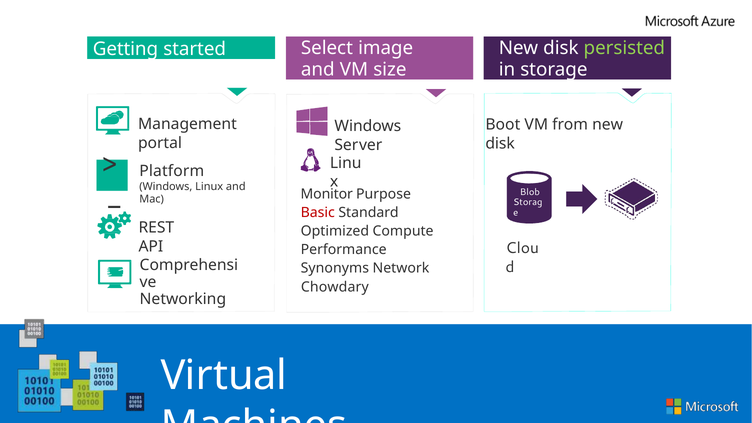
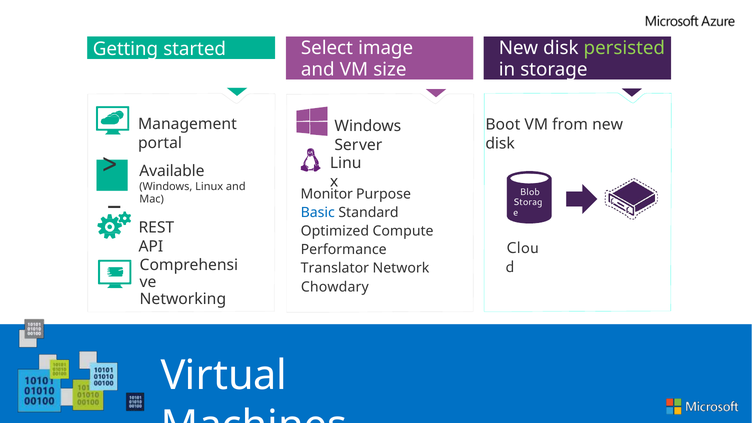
Platform: Platform -> Available
Basic colour: red -> blue
Synonyms: Synonyms -> Translator
